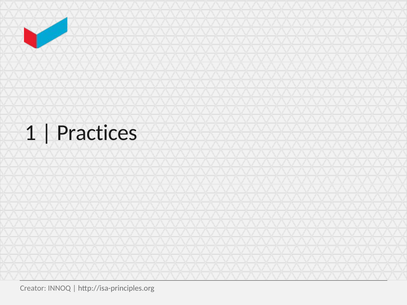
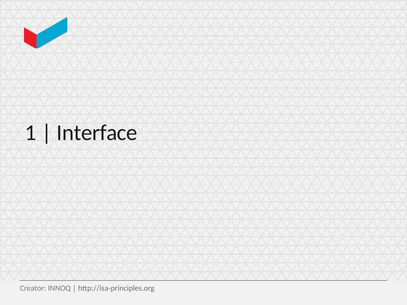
Practices: Practices -> Interface
